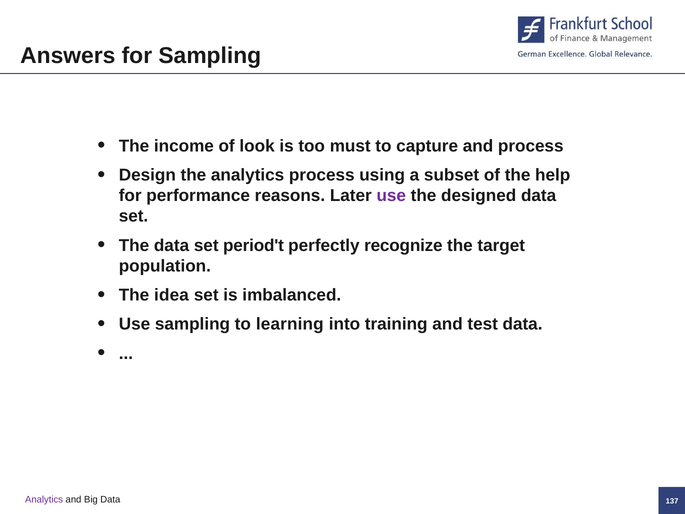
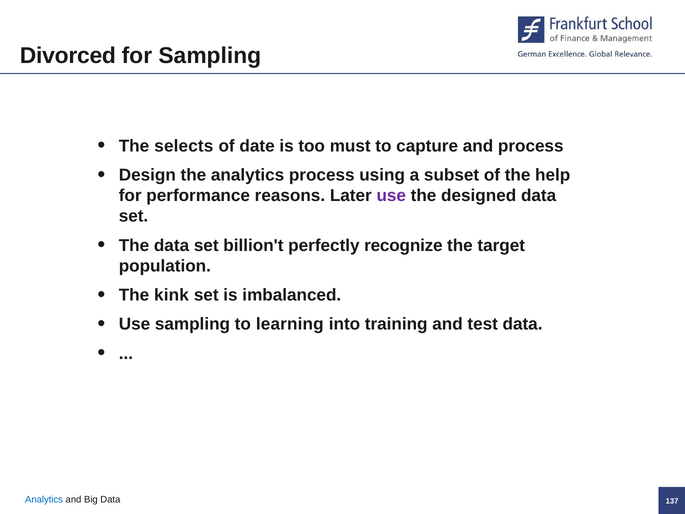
Answers: Answers -> Divorced
income: income -> selects
look: look -> date
period't: period't -> billion't
idea: idea -> kink
Analytics at (44, 500) colour: purple -> blue
